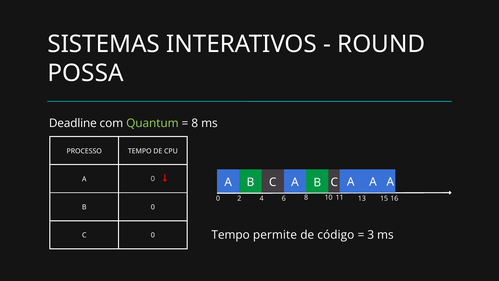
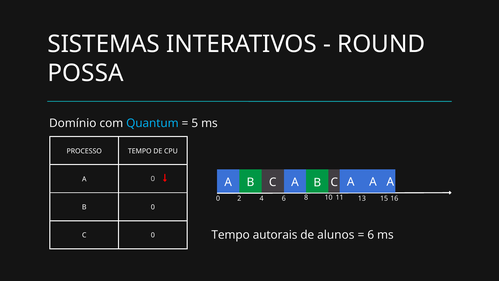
Deadline: Deadline -> Domínio
Quantum colour: light green -> light blue
8 at (195, 123): 8 -> 5
permite: permite -> autorais
código: código -> alunos
3 at (371, 235): 3 -> 6
